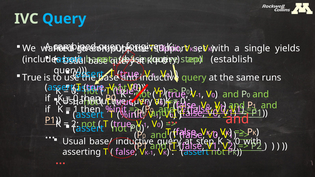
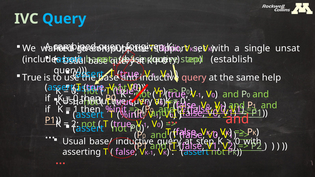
yields: yields -> unsat
query at (194, 78) colour: light green -> pink
runs: runs -> help
